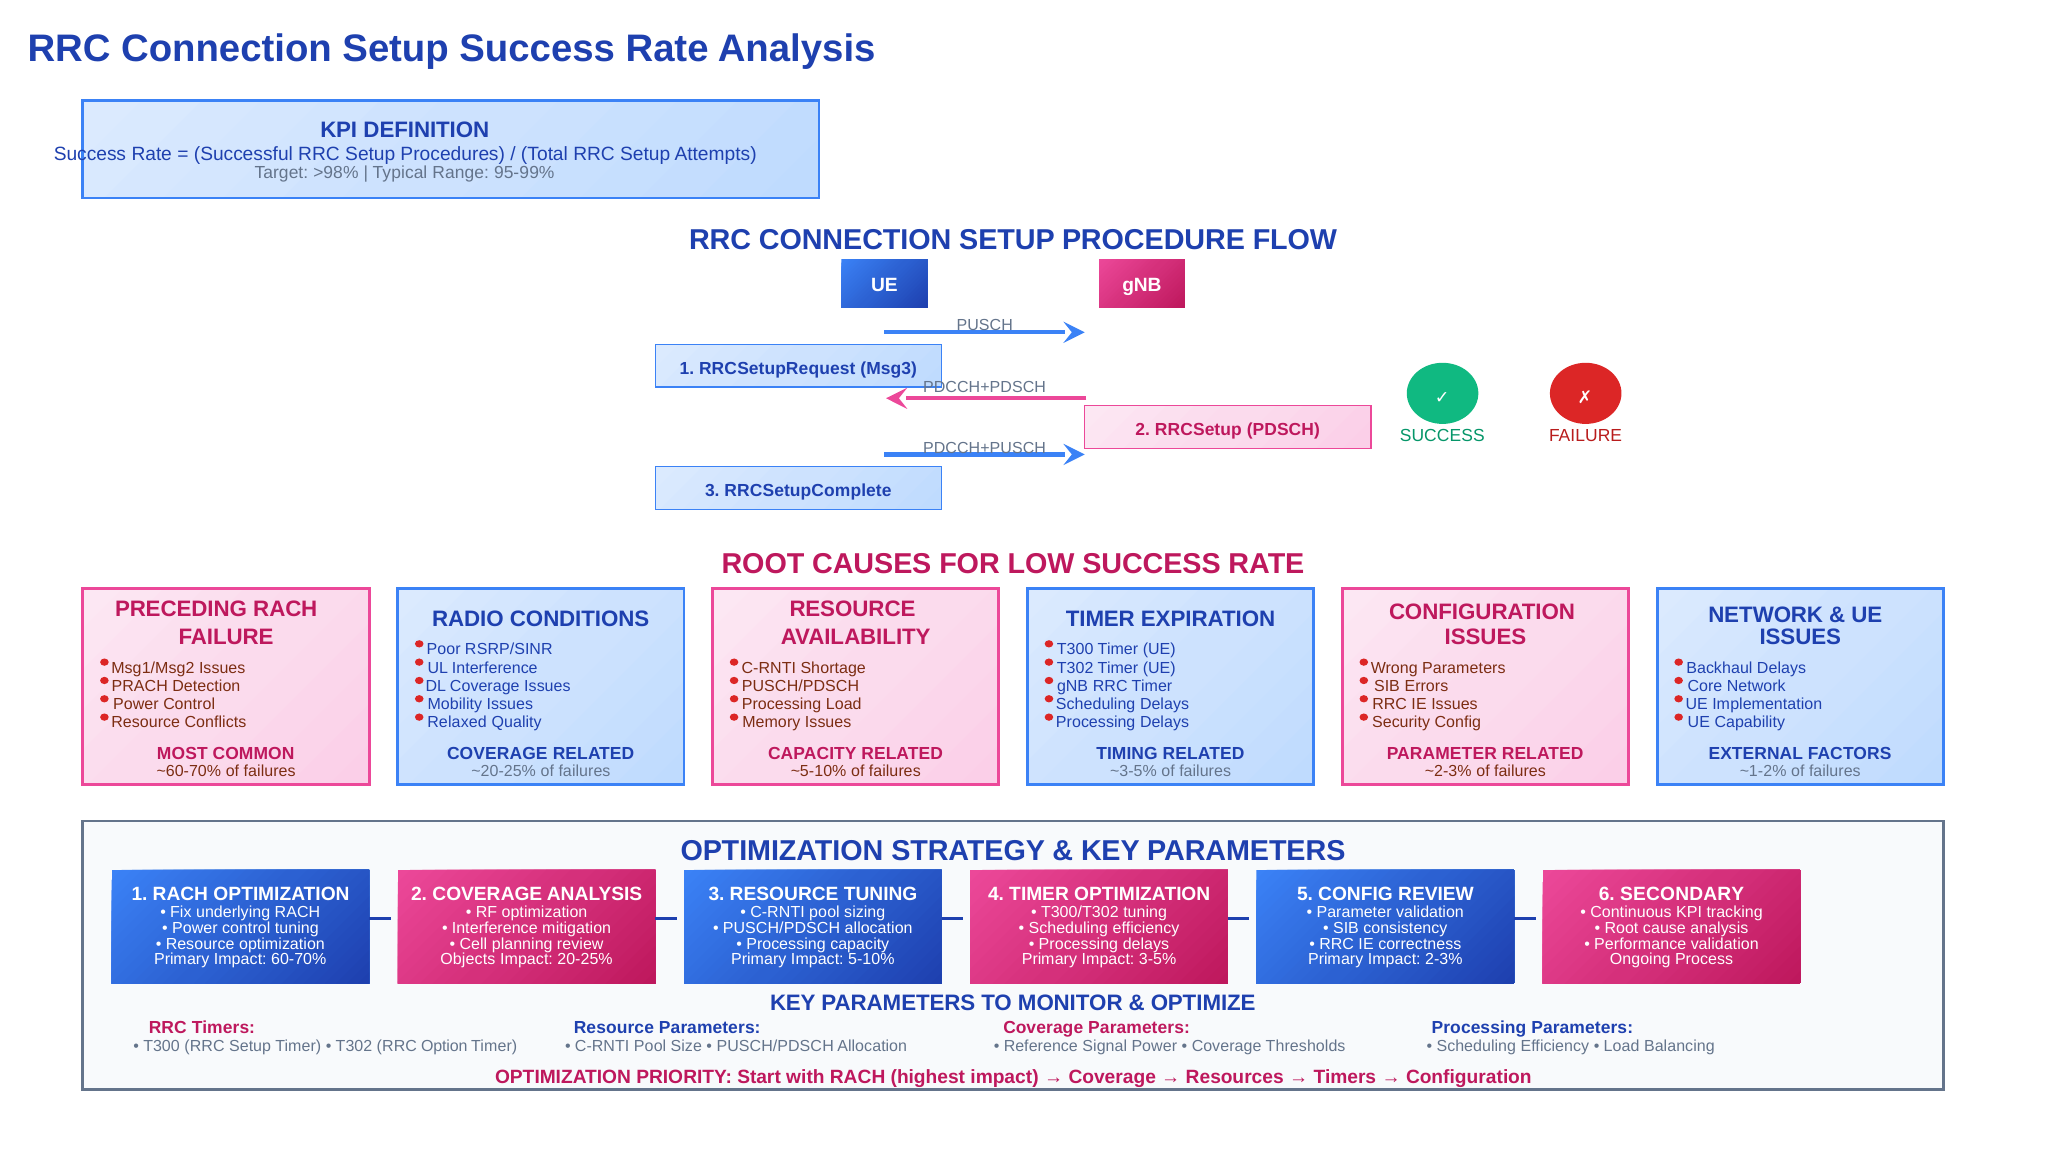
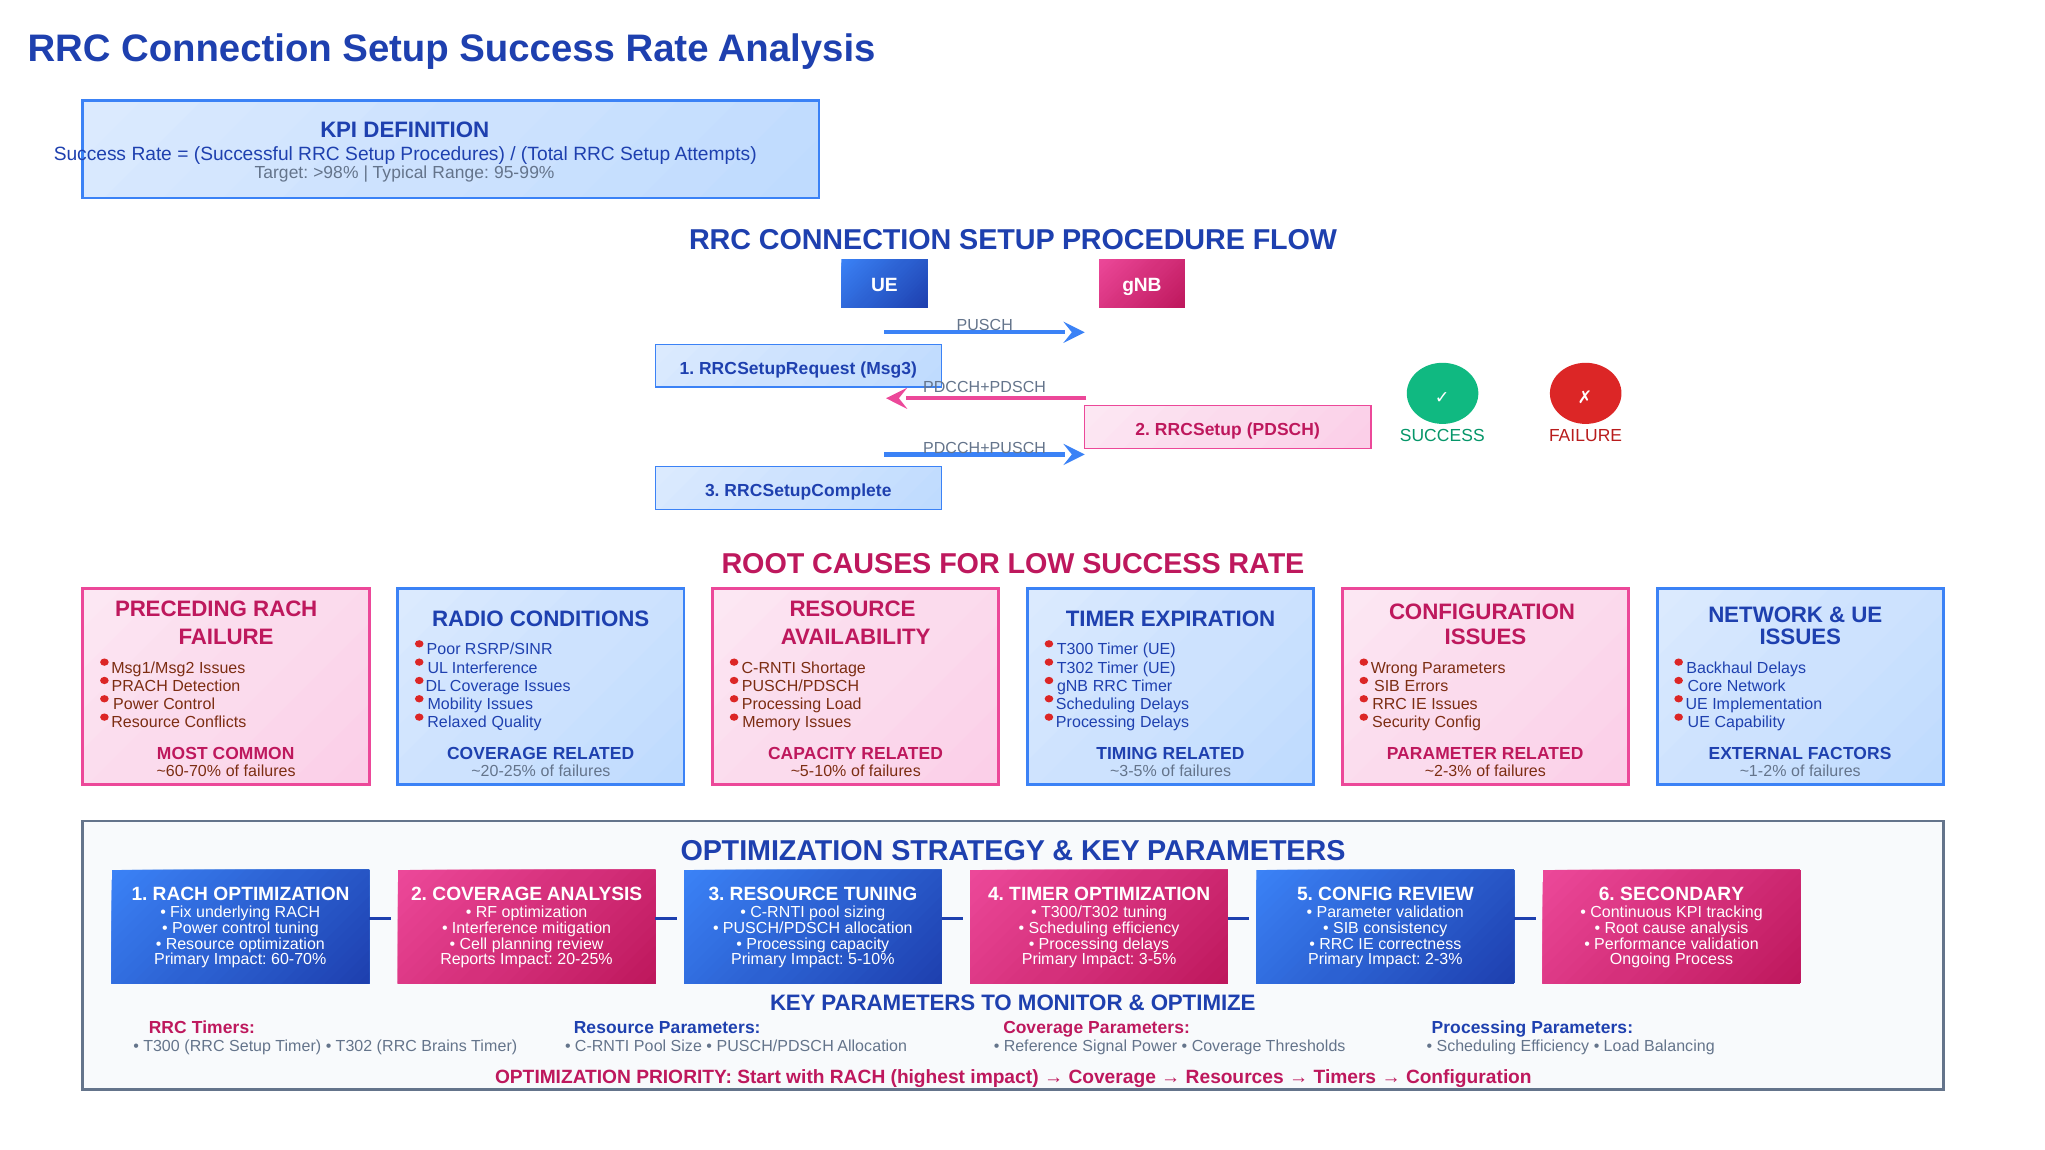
Objects: Objects -> Reports
Option: Option -> Brains
